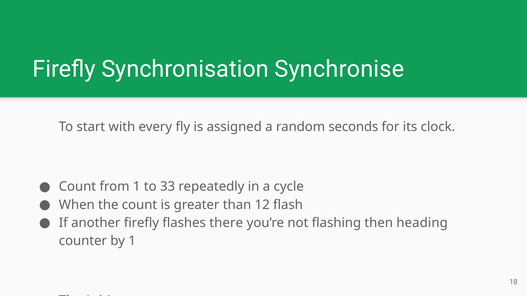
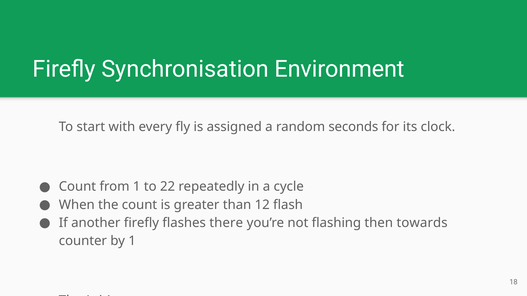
Synchronise: Synchronise -> Environment
33: 33 -> 22
heading: heading -> towards
